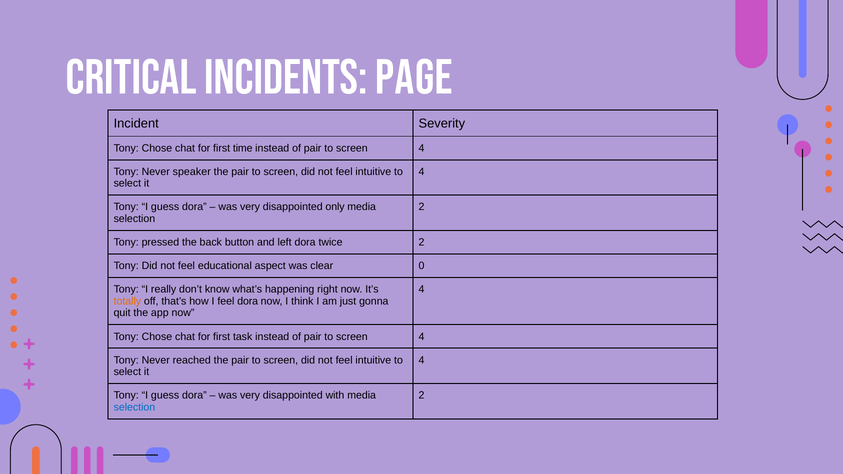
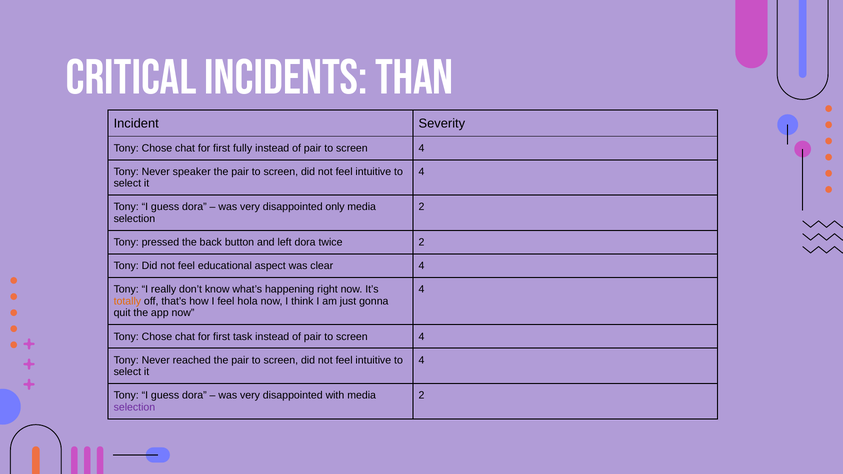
Page: Page -> Than
time: time -> fully
clear 0: 0 -> 4
feel dora: dora -> hola
selection at (134, 407) colour: blue -> purple
